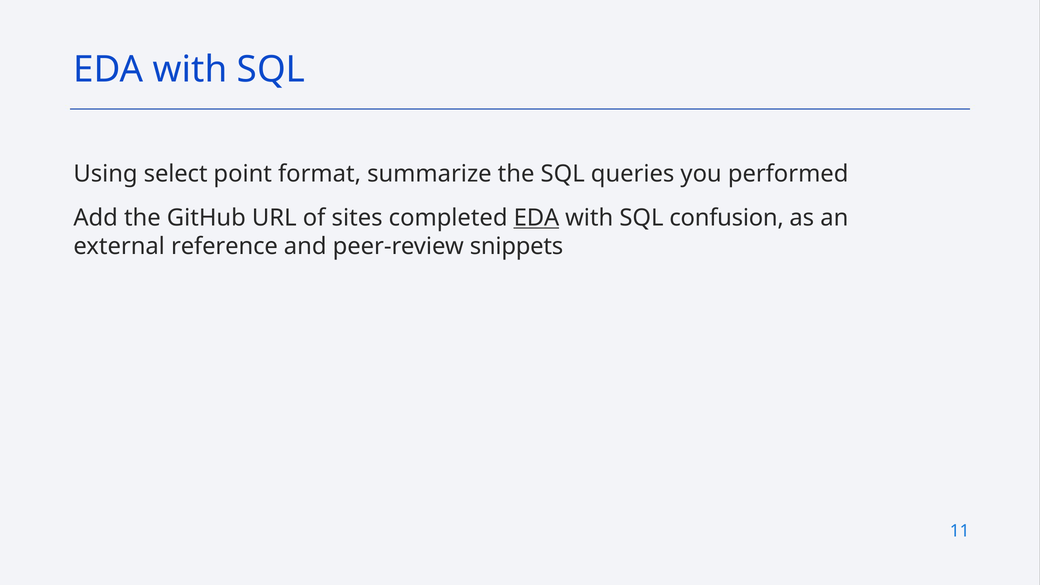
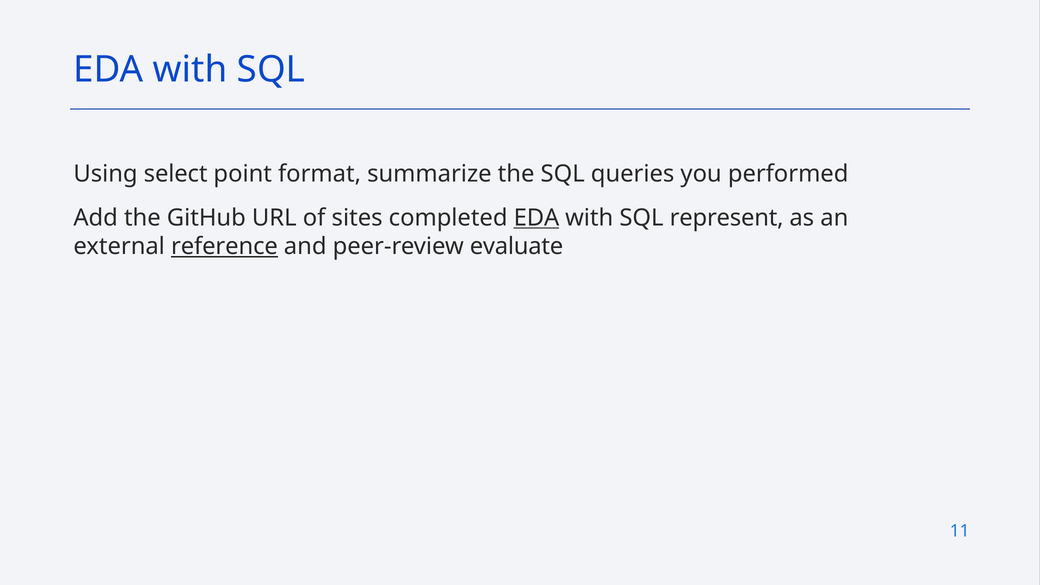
confusion: confusion -> represent
reference underline: none -> present
snippets: snippets -> evaluate
